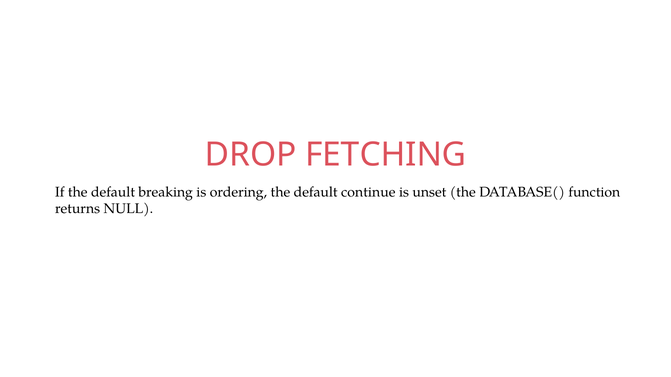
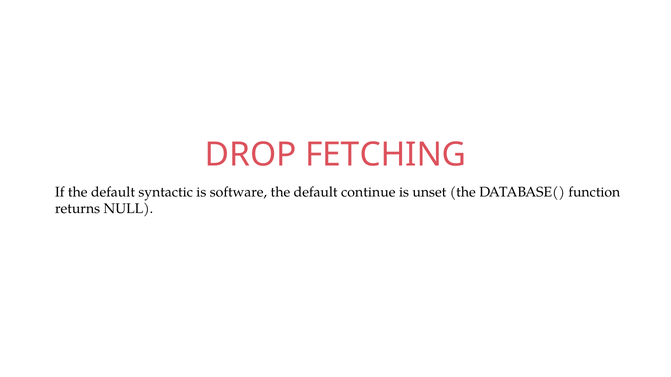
breaking: breaking -> syntactic
ordering: ordering -> software
